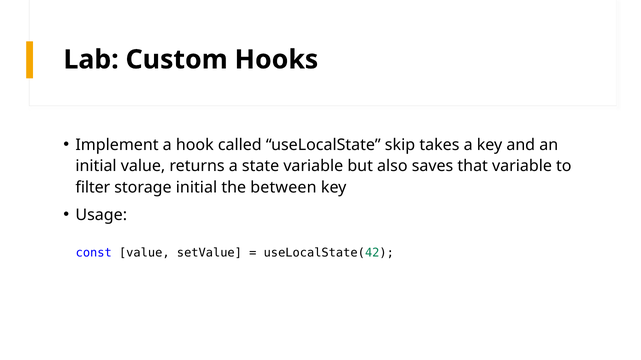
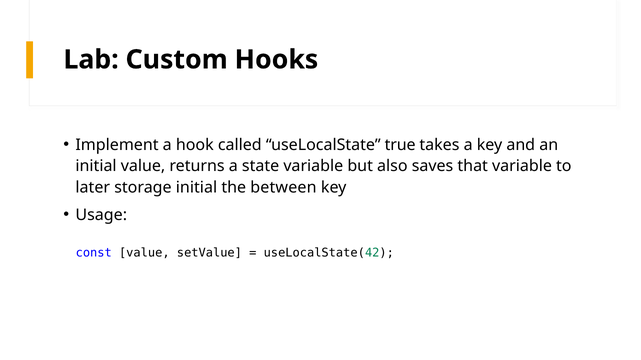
skip: skip -> true
filter: filter -> later
